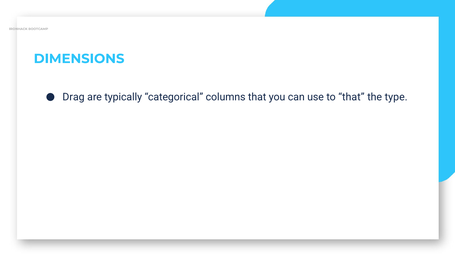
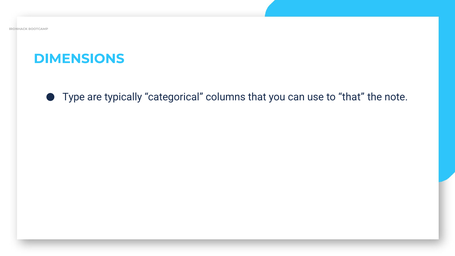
Drag: Drag -> Type
type: type -> note
